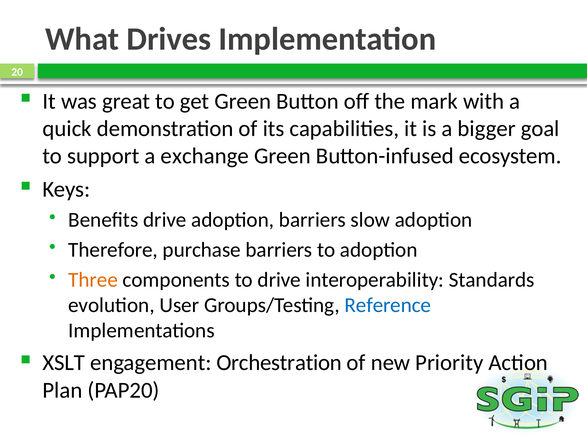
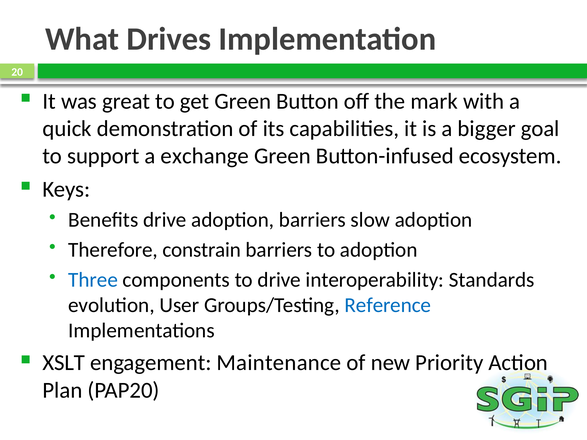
purchase: purchase -> constrain
Three colour: orange -> blue
Orchestration: Orchestration -> Maintenance
